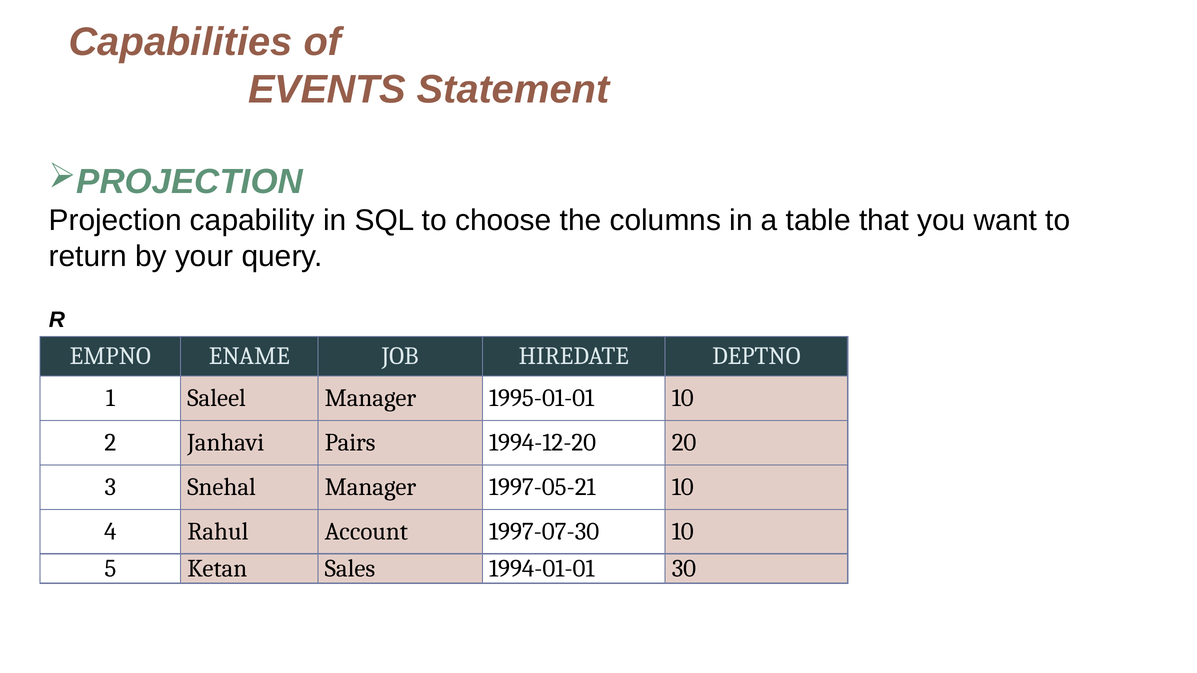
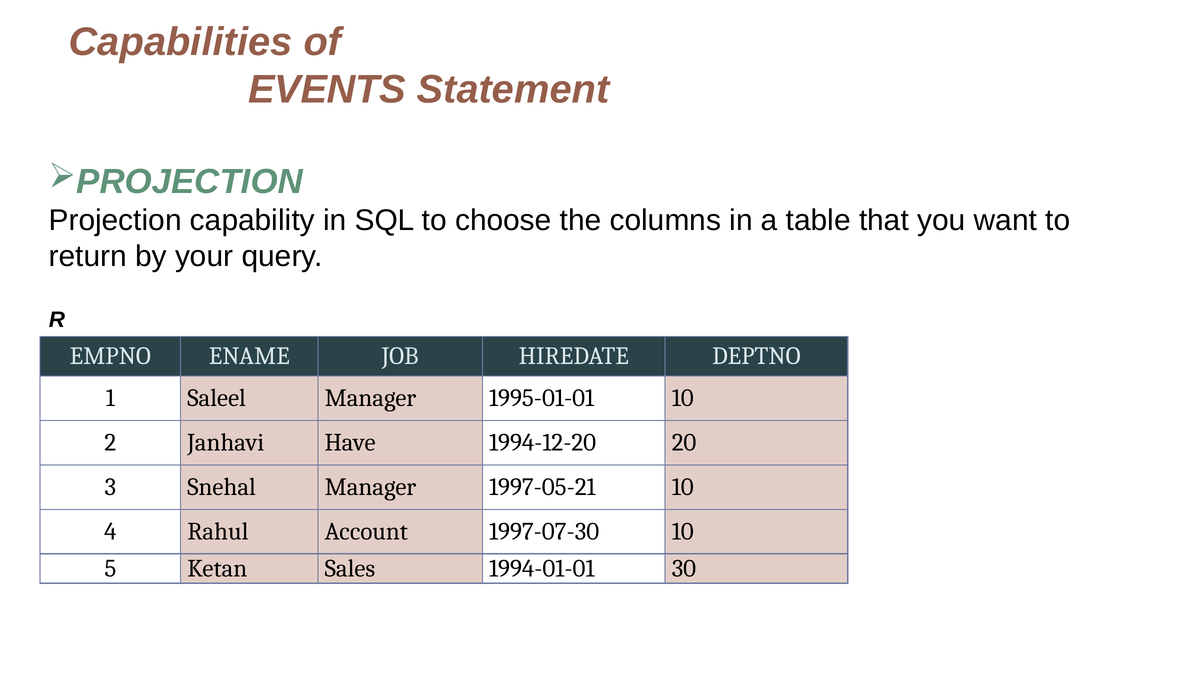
Pairs: Pairs -> Have
